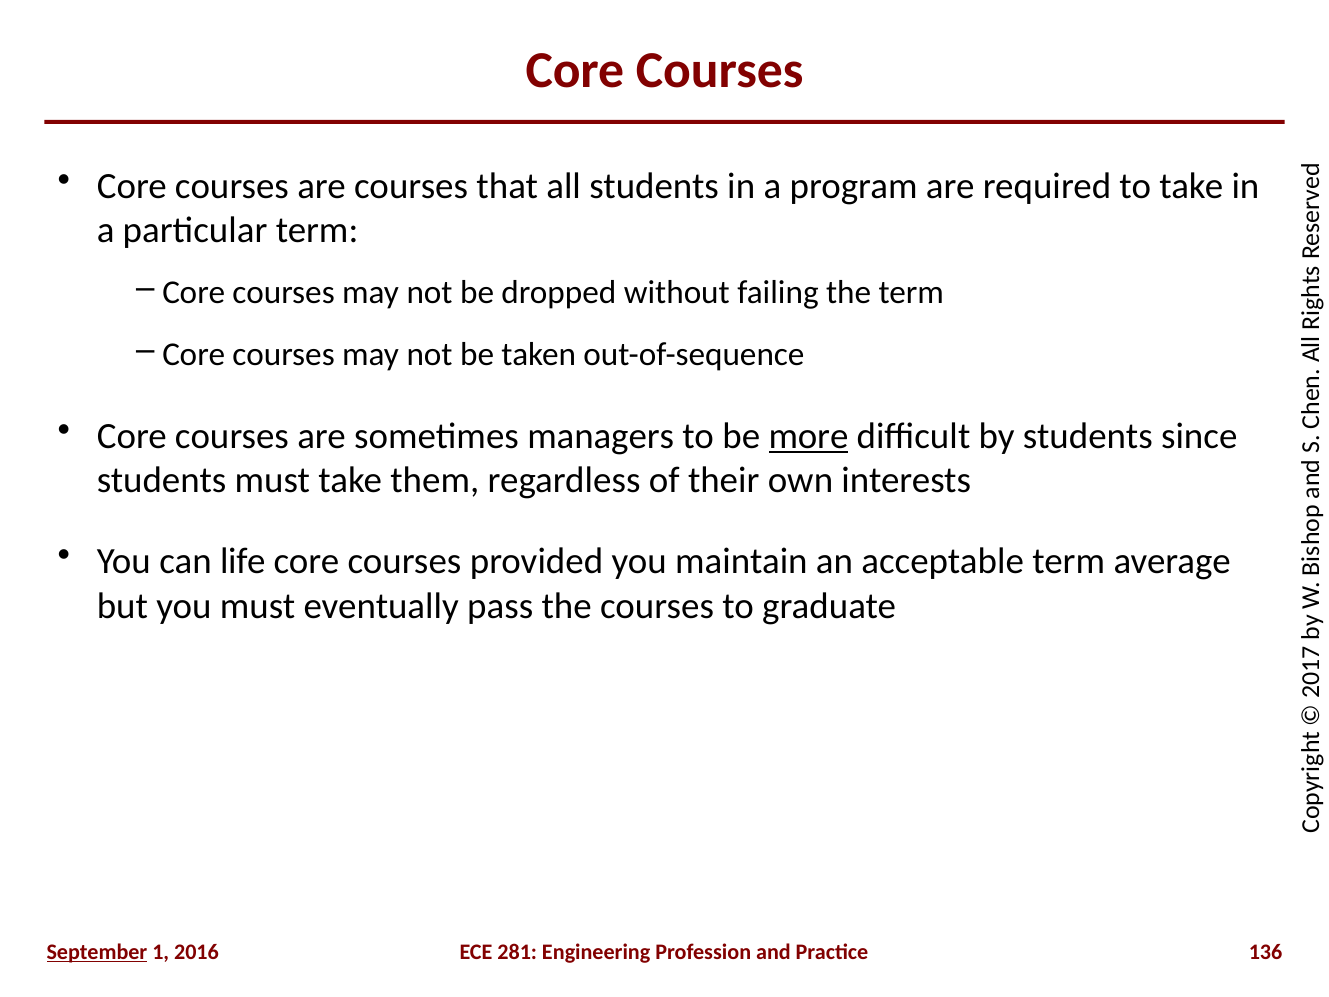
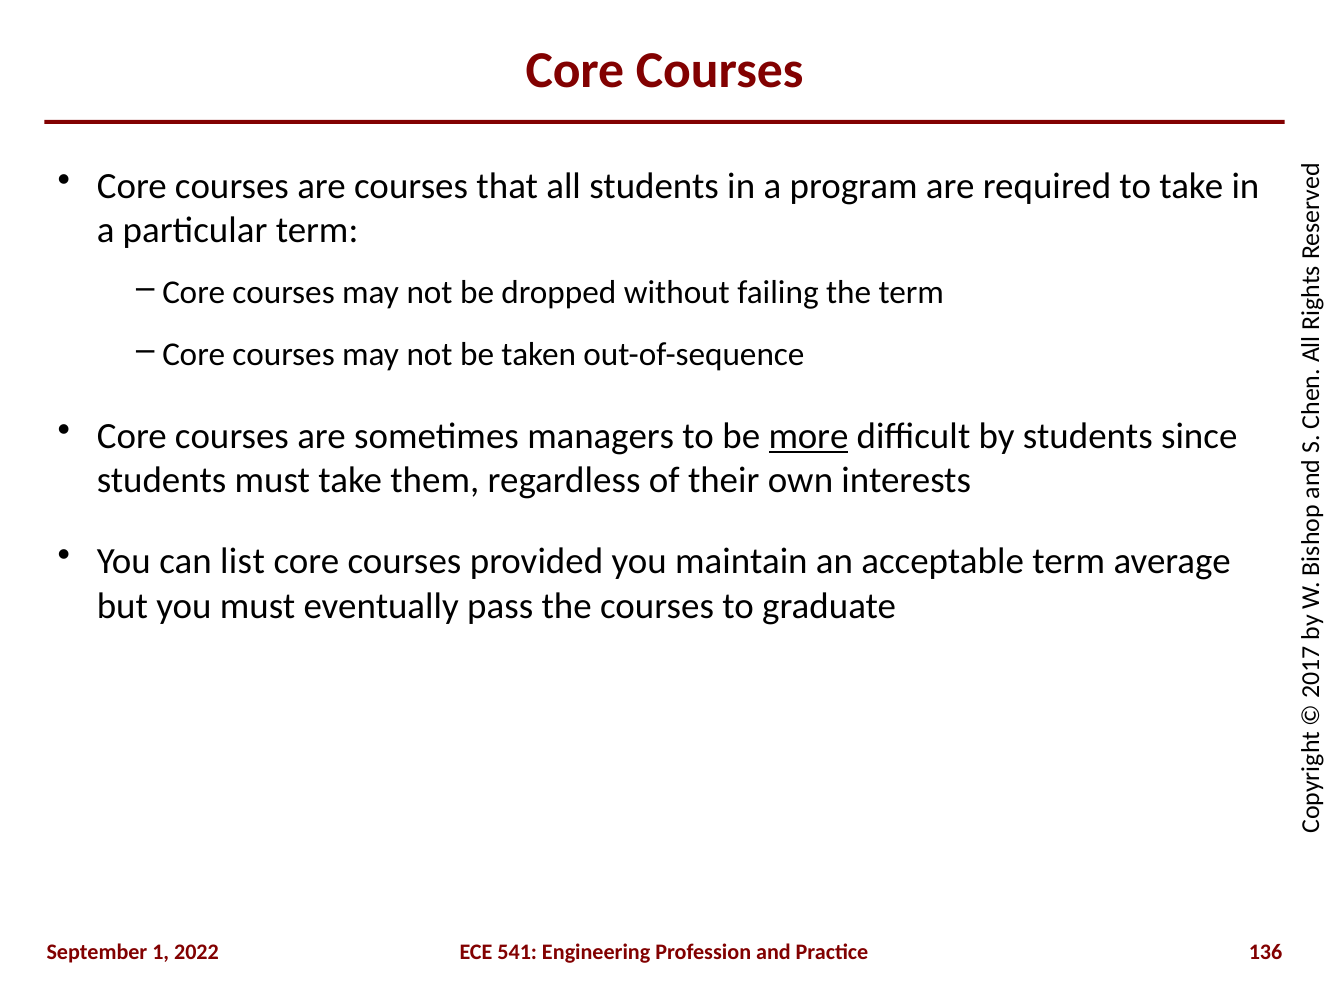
life: life -> list
September underline: present -> none
2016: 2016 -> 2022
281: 281 -> 541
